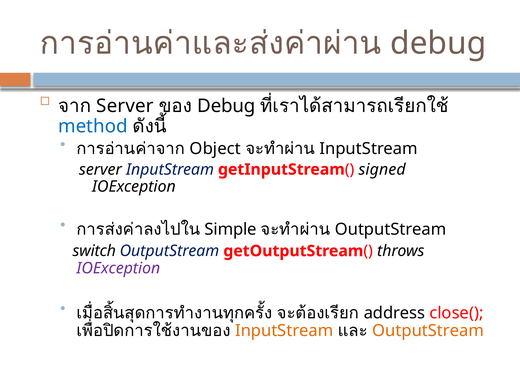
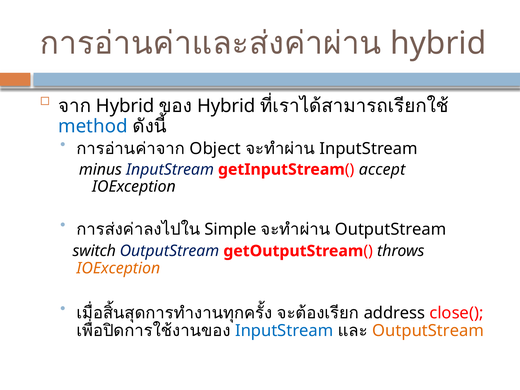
debug at (438, 43): debug -> hybrid
Server at (125, 106): Server -> Hybrid
Debug at (226, 106): Debug -> Hybrid
server at (100, 169): server -> minus
signed: signed -> accept
IOException at (118, 268) colour: purple -> orange
InputStream at (284, 331) colour: orange -> blue
